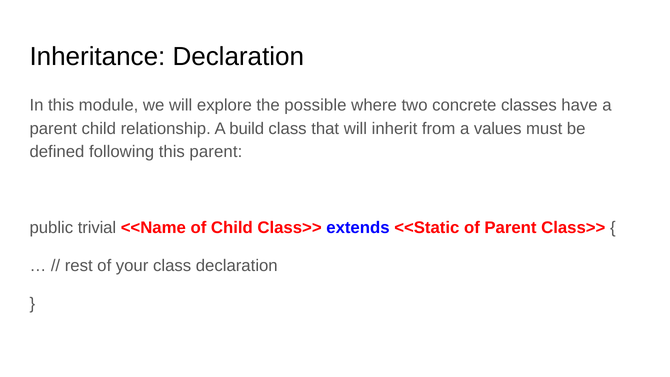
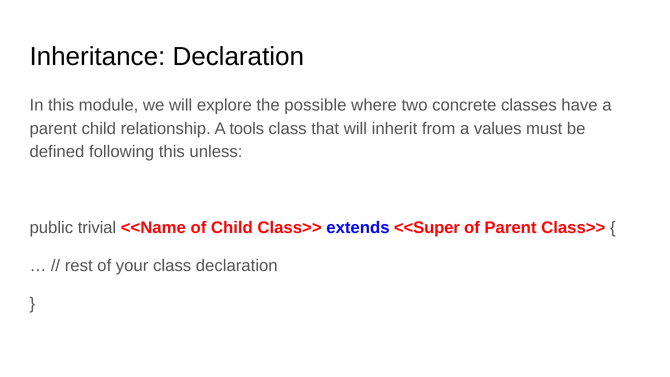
build: build -> tools
this parent: parent -> unless
<<Static: <<Static -> <<Super
